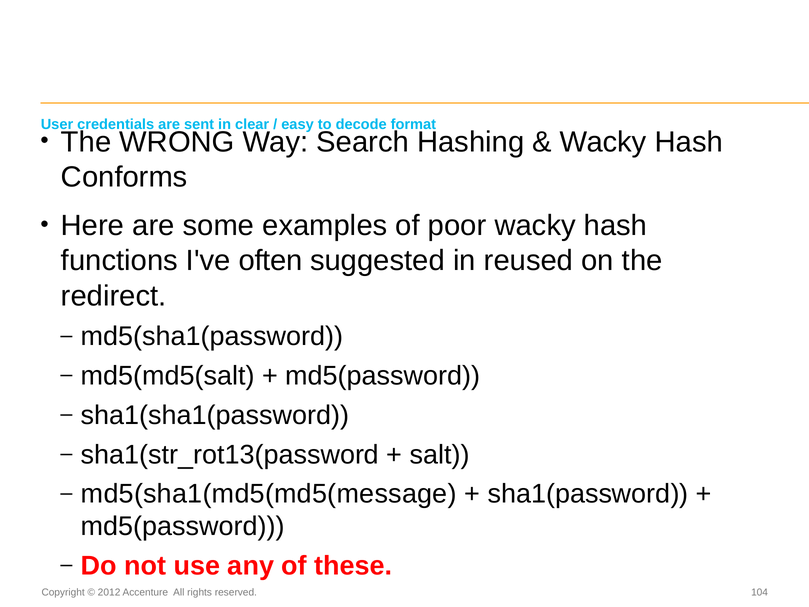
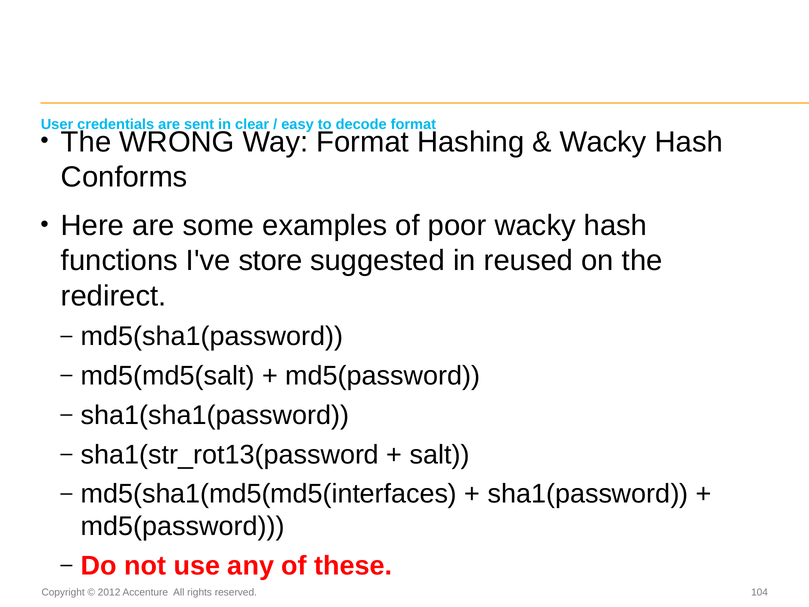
Way Search: Search -> Format
often: often -> store
md5(sha1(md5(md5(message: md5(sha1(md5(md5(message -> md5(sha1(md5(md5(interfaces
